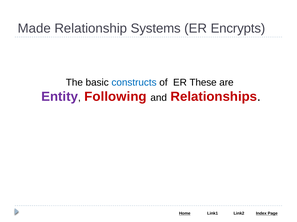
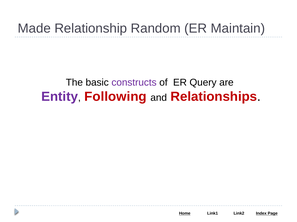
Systems: Systems -> Random
Encrypts: Encrypts -> Maintain
constructs colour: blue -> purple
These: These -> Query
